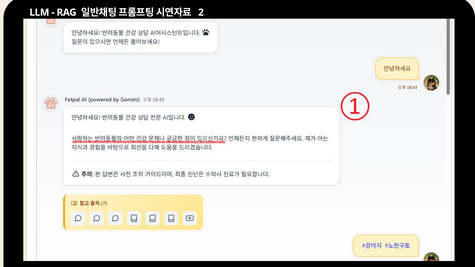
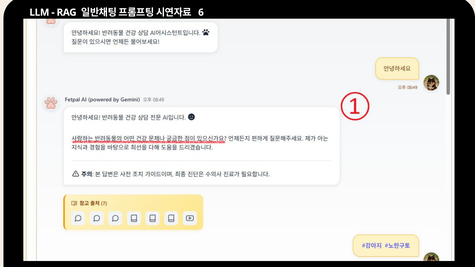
2: 2 -> 6
